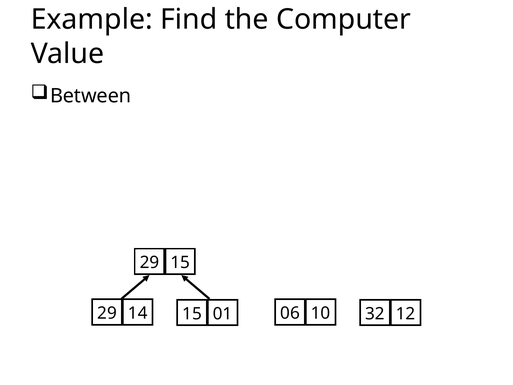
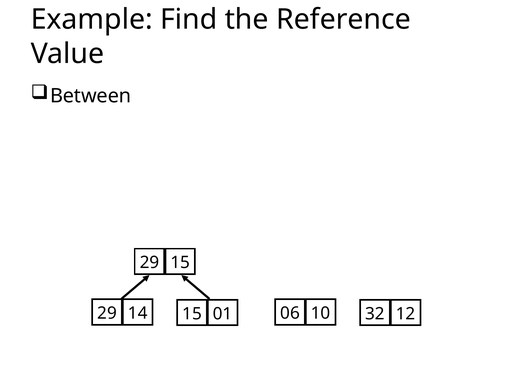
Computer: Computer -> Reference
